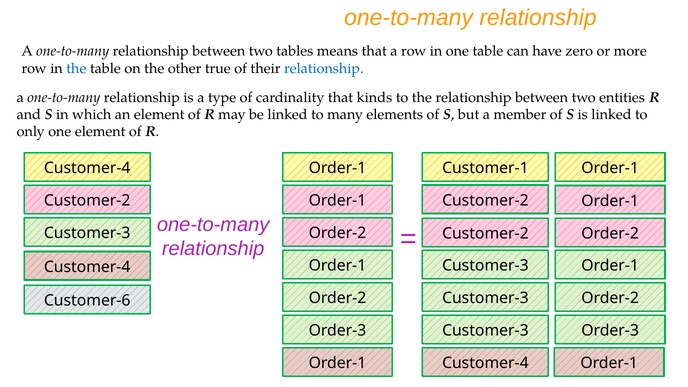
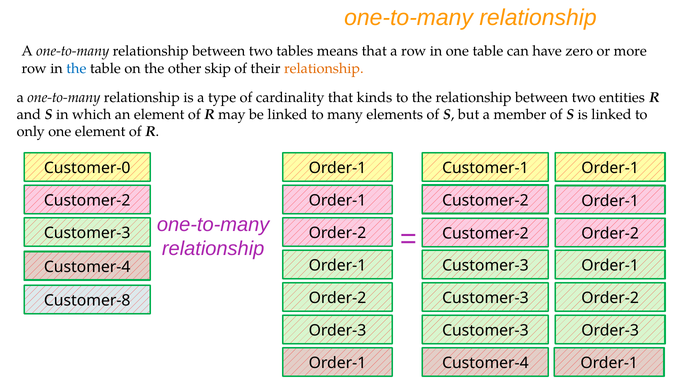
true: true -> skip
relationship at (324, 68) colour: blue -> orange
Customer-4 at (87, 168): Customer-4 -> Customer-0
Customer-6: Customer-6 -> Customer-8
